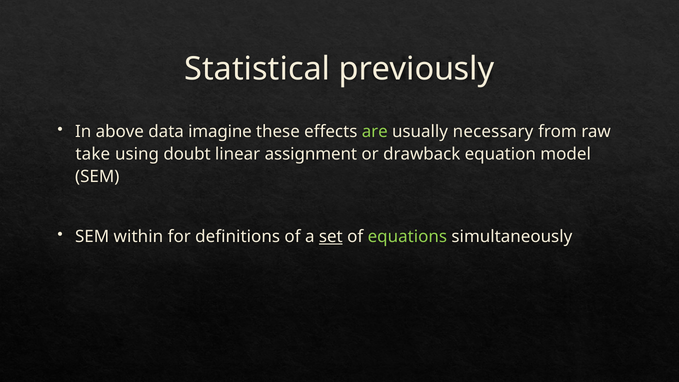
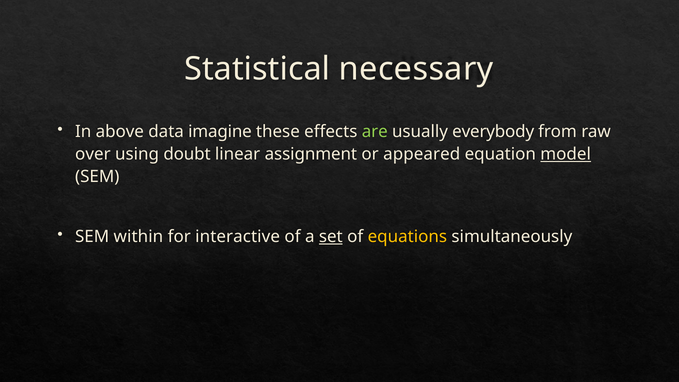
previously: previously -> necessary
necessary: necessary -> everybody
take: take -> over
drawback: drawback -> appeared
model underline: none -> present
definitions: definitions -> interactive
equations colour: light green -> yellow
